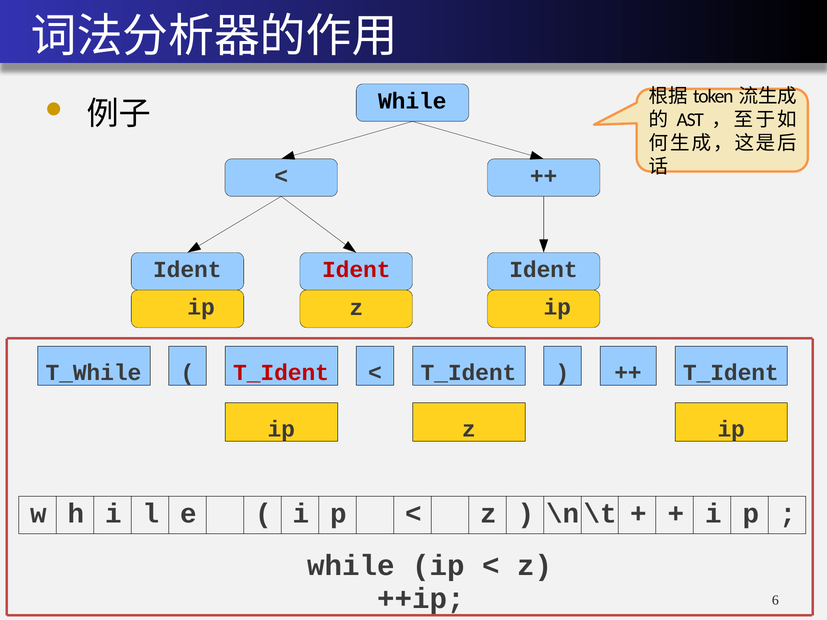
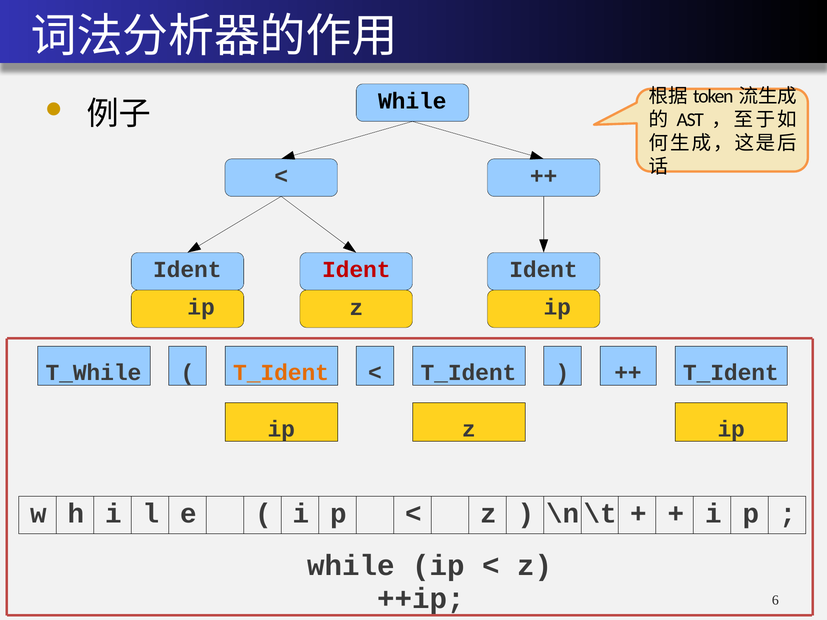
T_Ident at (281, 373) colour: red -> orange
